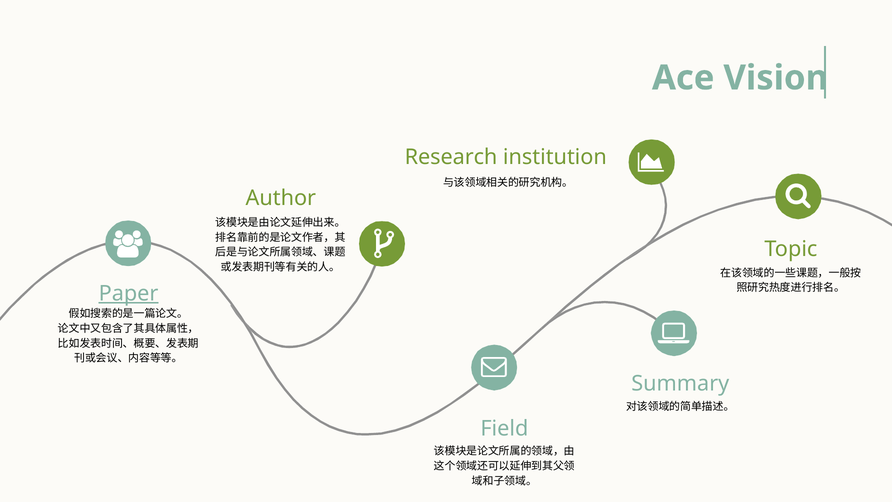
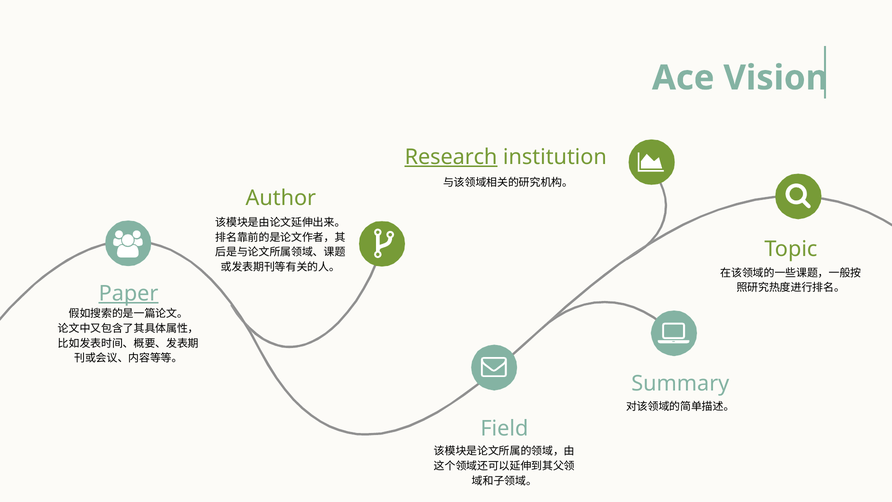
Research underline: none -> present
